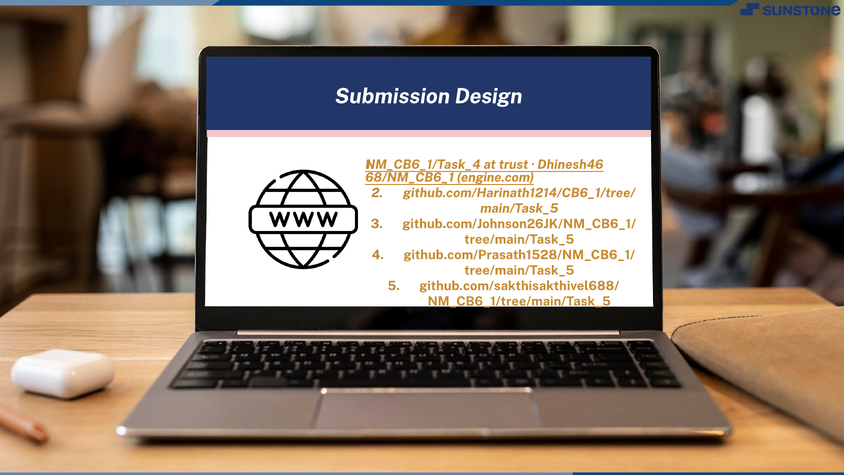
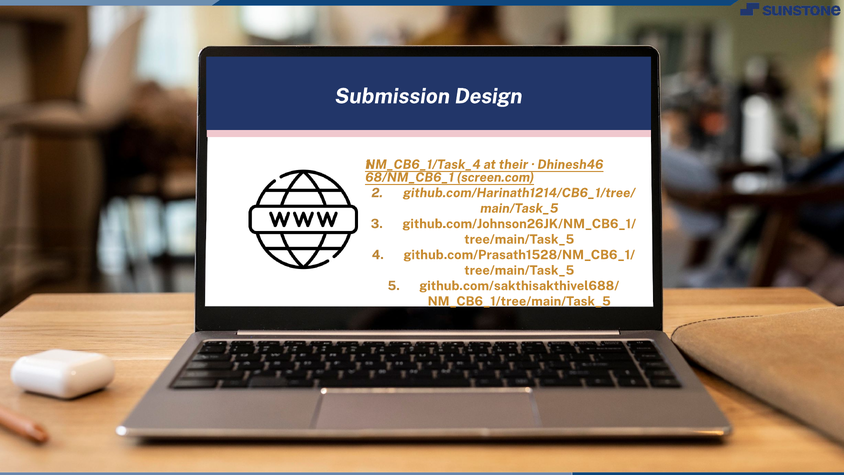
trust: trust -> their
engine.com: engine.com -> screen.com
